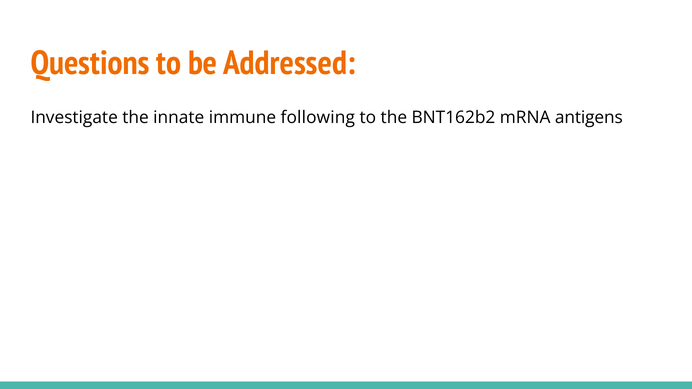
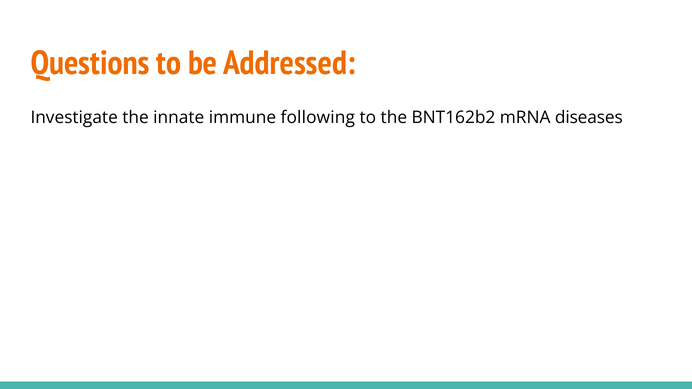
antigens: antigens -> diseases
